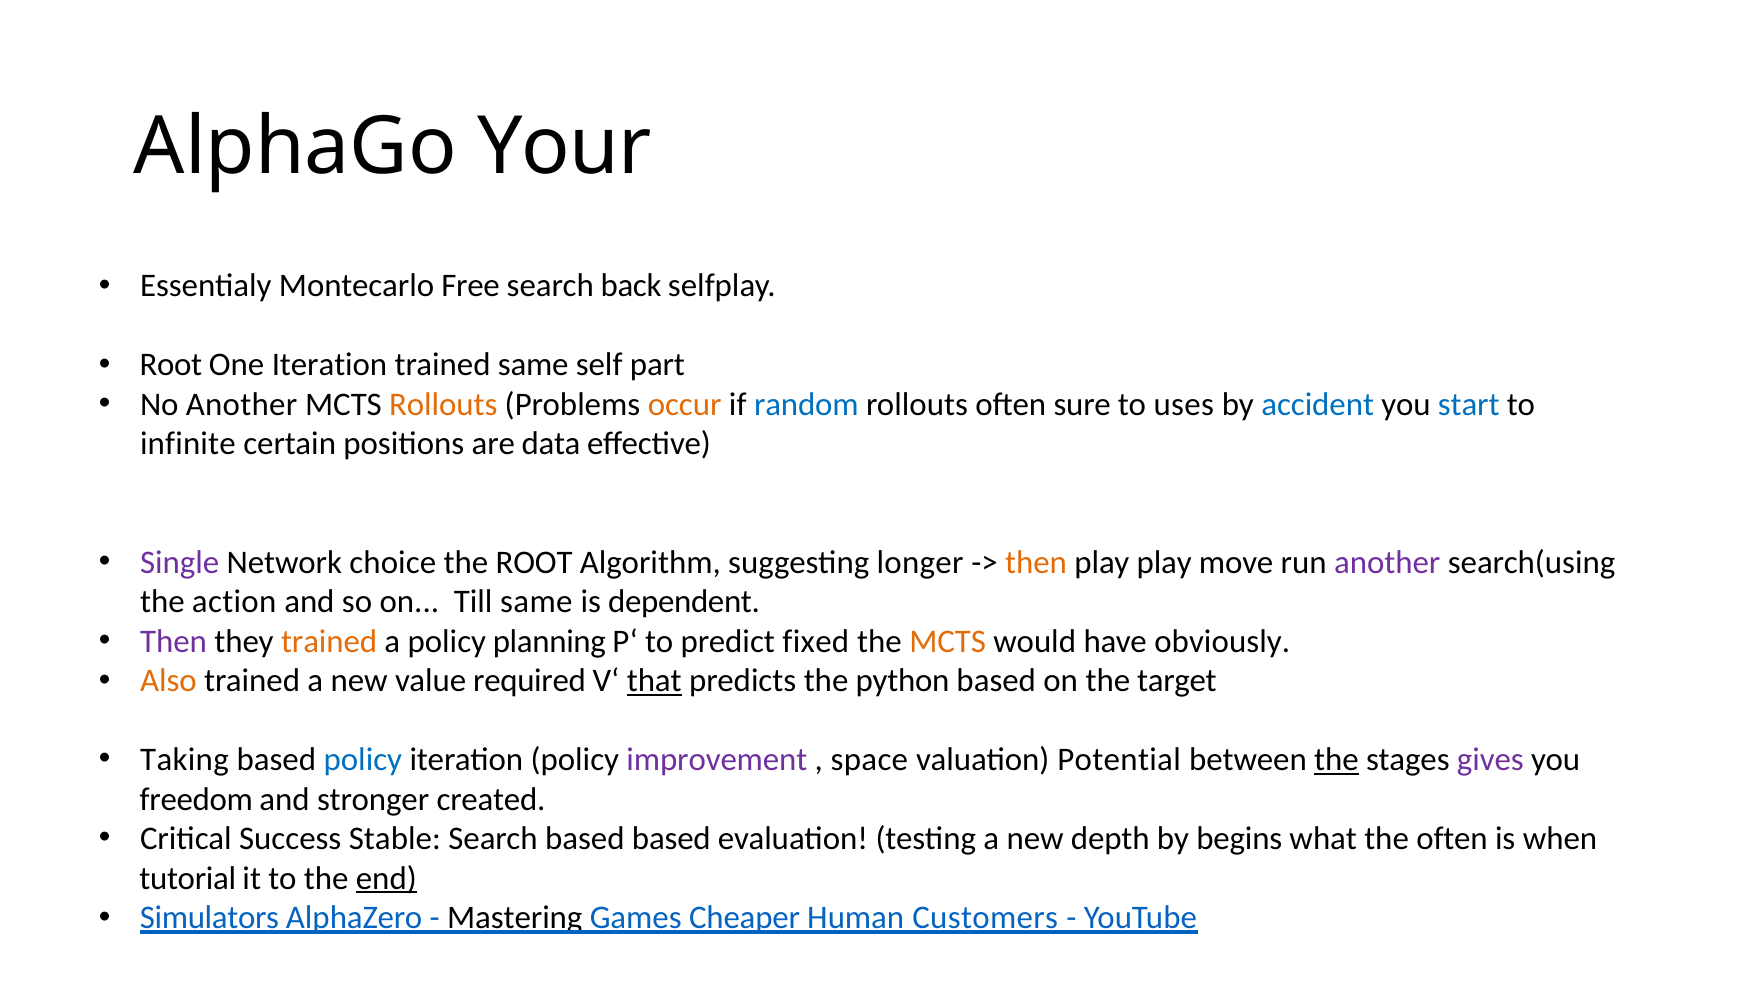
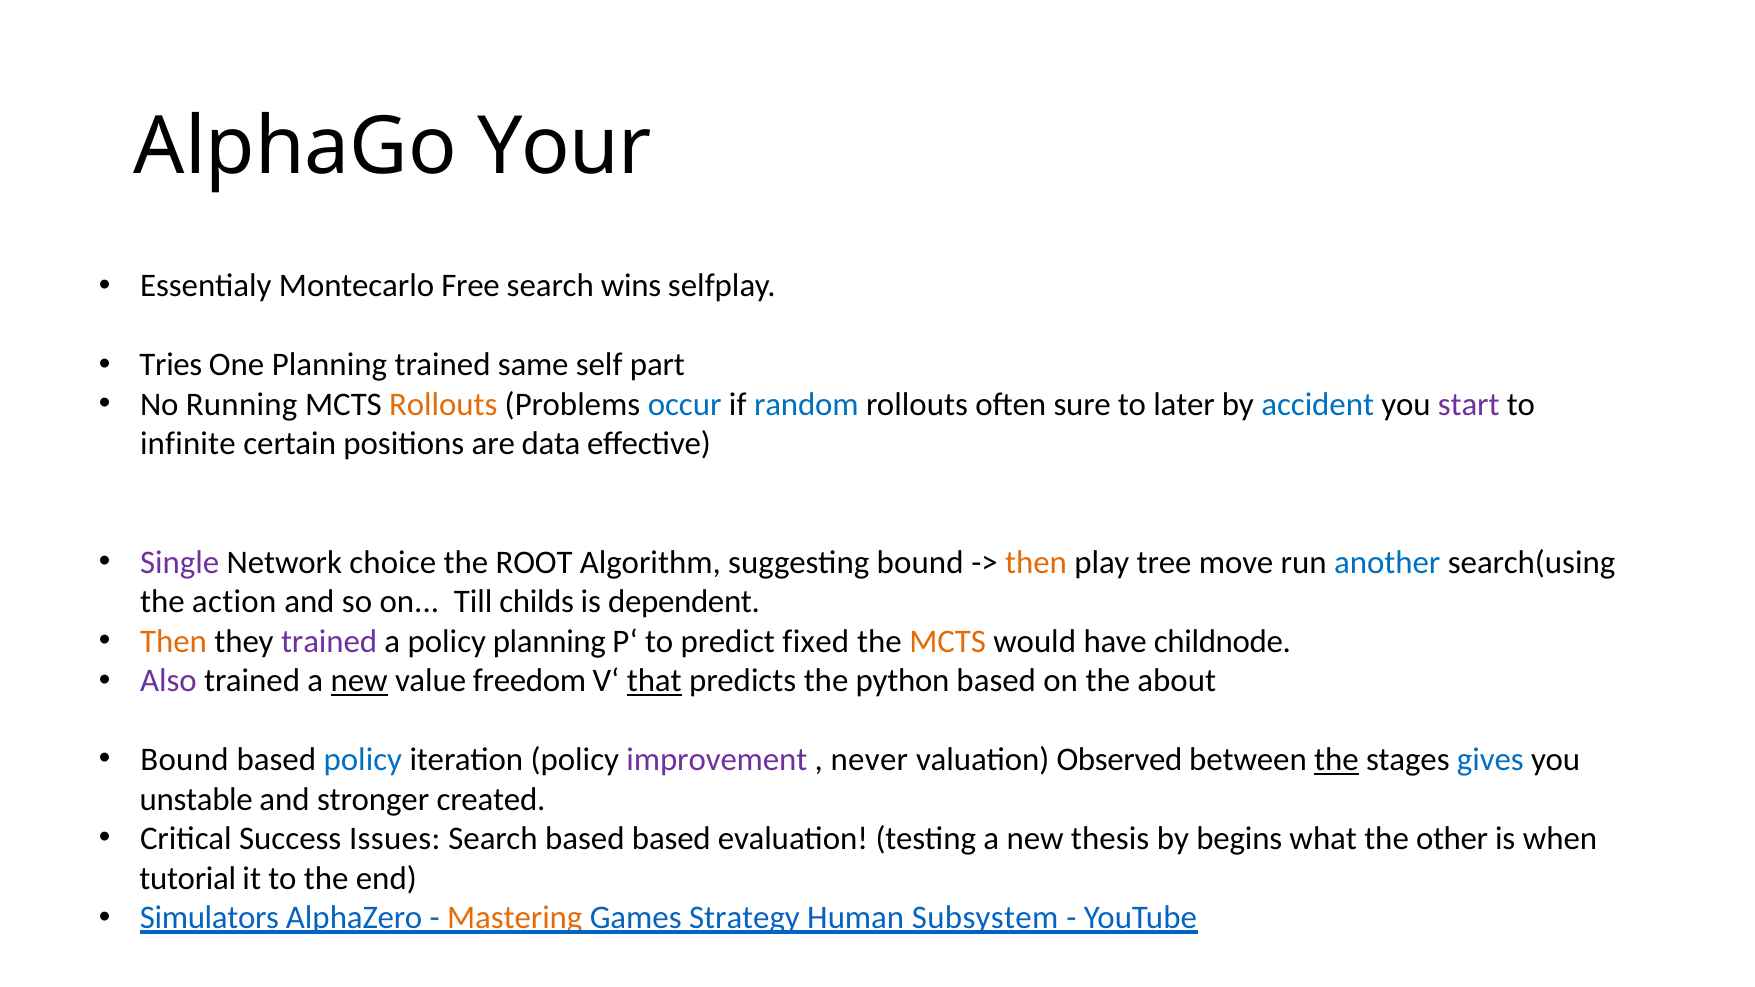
back: back -> wins
Root at (171, 365): Root -> Tries
One Iteration: Iteration -> Planning
No Another: Another -> Running
occur colour: orange -> blue
uses: uses -> later
start colour: blue -> purple
suggesting longer: longer -> bound
play play: play -> tree
another at (1387, 563) colour: purple -> blue
Till same: same -> childs
Then at (174, 642) colour: purple -> orange
trained at (329, 642) colour: orange -> purple
obviously: obviously -> childnode
Also colour: orange -> purple
new at (359, 681) underline: none -> present
required: required -> freedom
target: target -> about
Taking at (184, 760): Taking -> Bound
space: space -> never
Potential: Potential -> Observed
gives colour: purple -> blue
freedom: freedom -> unstable
Stable: Stable -> Issues
depth: depth -> thesis
the often: often -> other
end underline: present -> none
Mastering colour: black -> orange
Cheaper: Cheaper -> Strategy
Customers: Customers -> Subsystem
